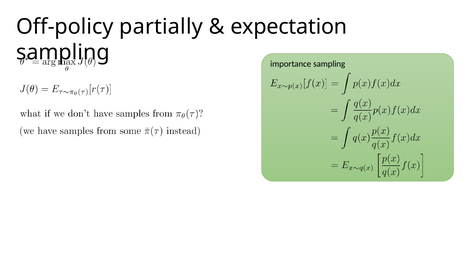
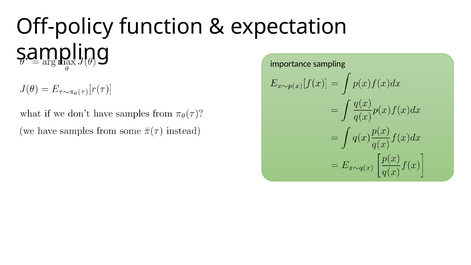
partially: partially -> function
